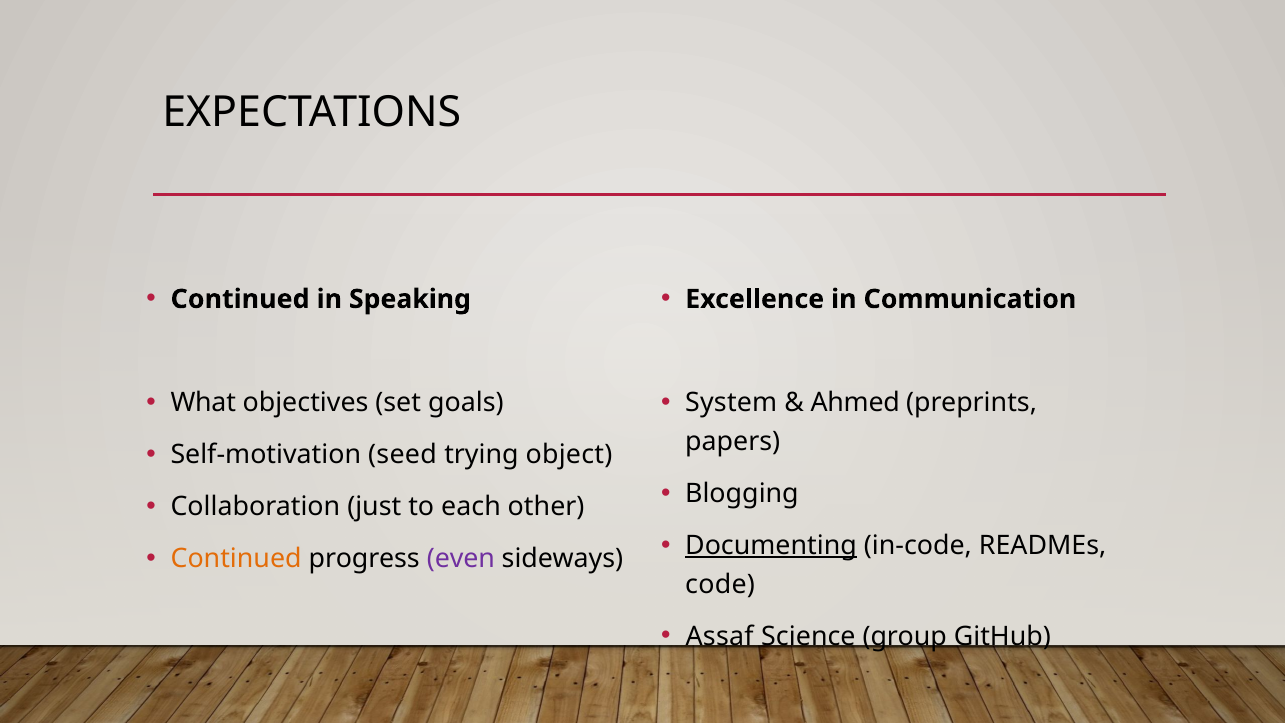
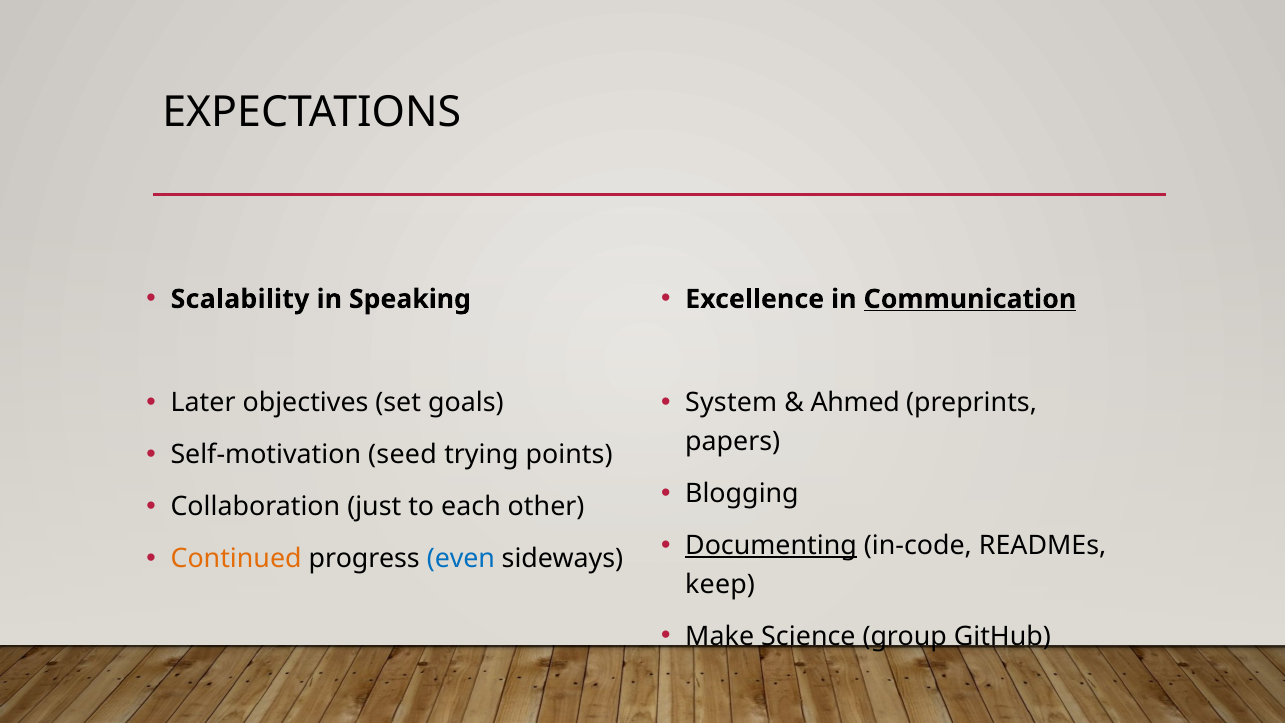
Continued at (240, 299): Continued -> Scalability
Communication underline: none -> present
What: What -> Later
object: object -> points
even colour: purple -> blue
code: code -> keep
Assaf: Assaf -> Make
